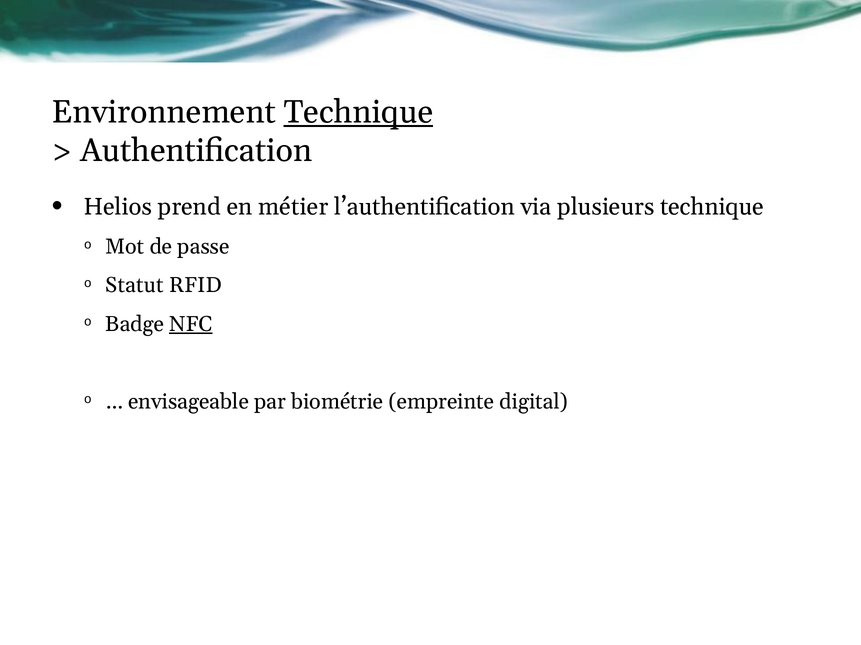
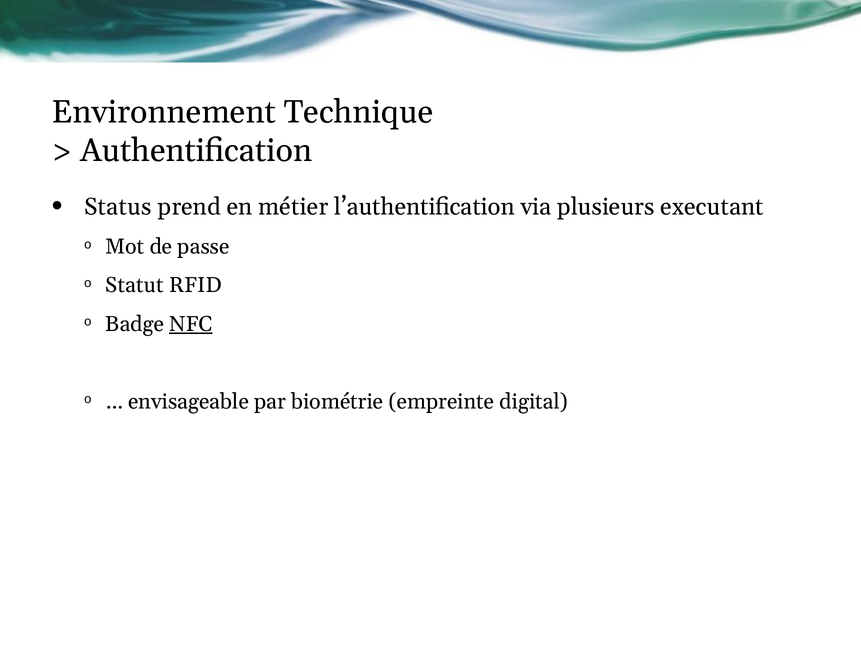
Technique at (358, 112) underline: present -> none
Helios: Helios -> Status
plusieurs technique: technique -> executant
